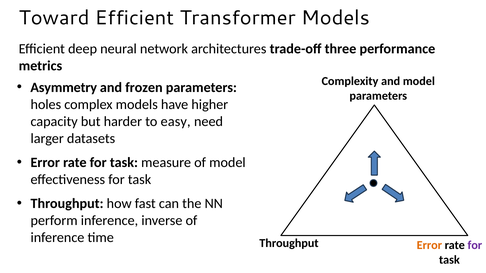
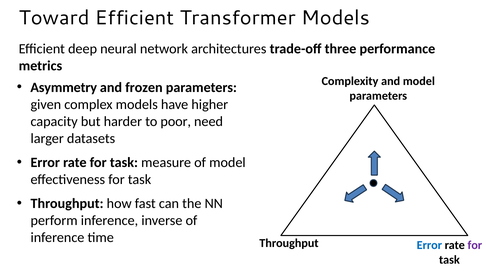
holes: holes -> given
easy: easy -> poor
Error at (429, 245) colour: orange -> blue
